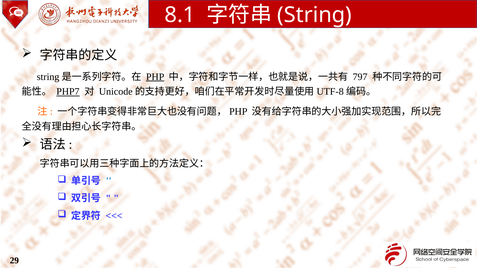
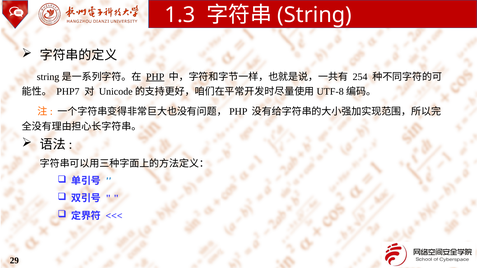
8.1: 8.1 -> 1.3
797: 797 -> 254
PHP7 underline: present -> none
